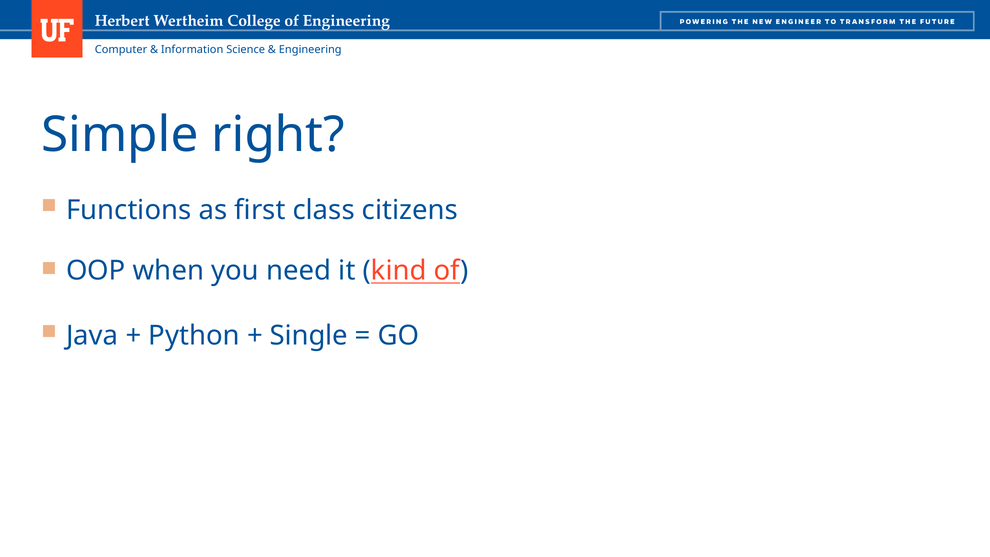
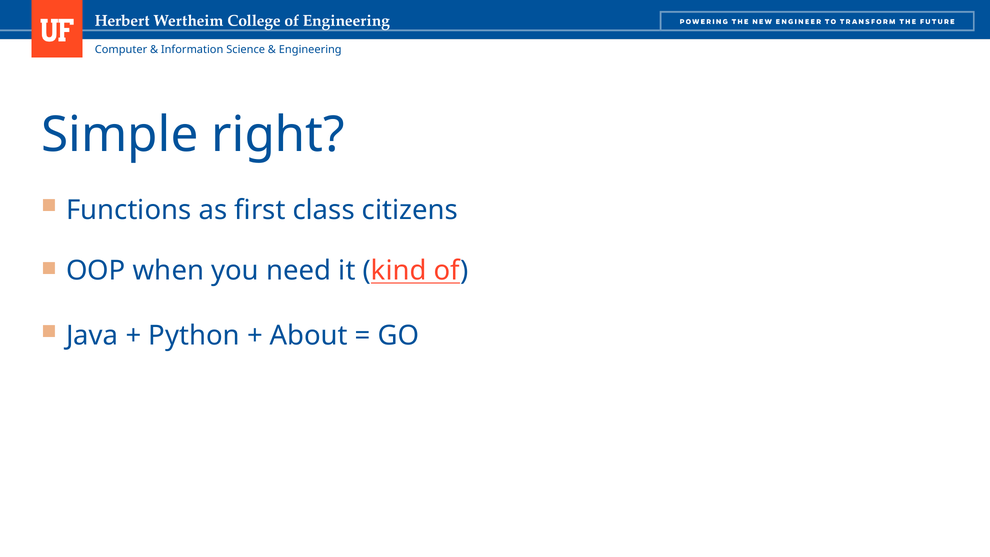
Single: Single -> About
